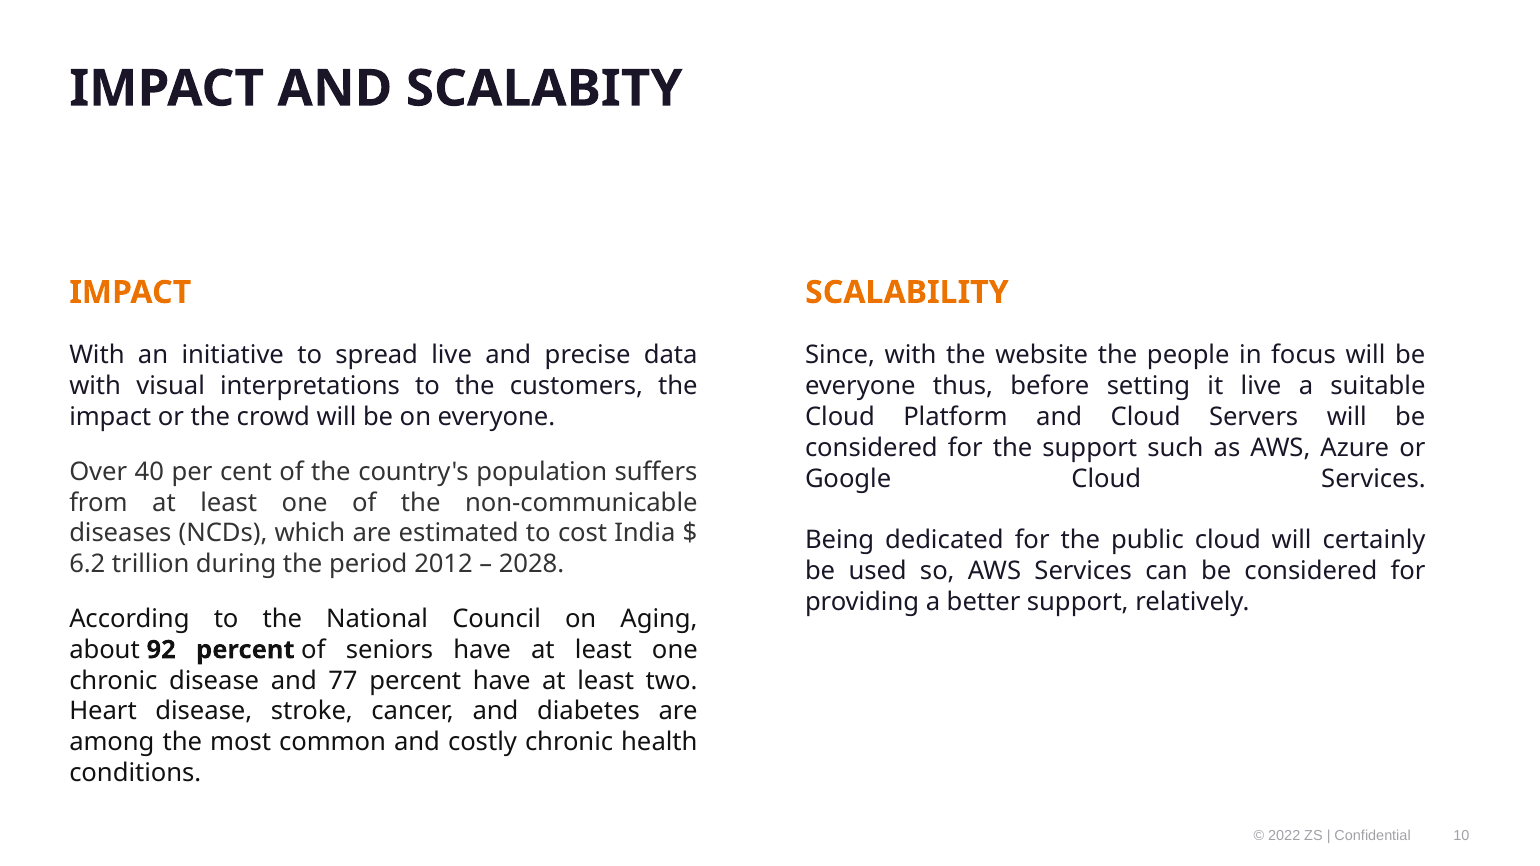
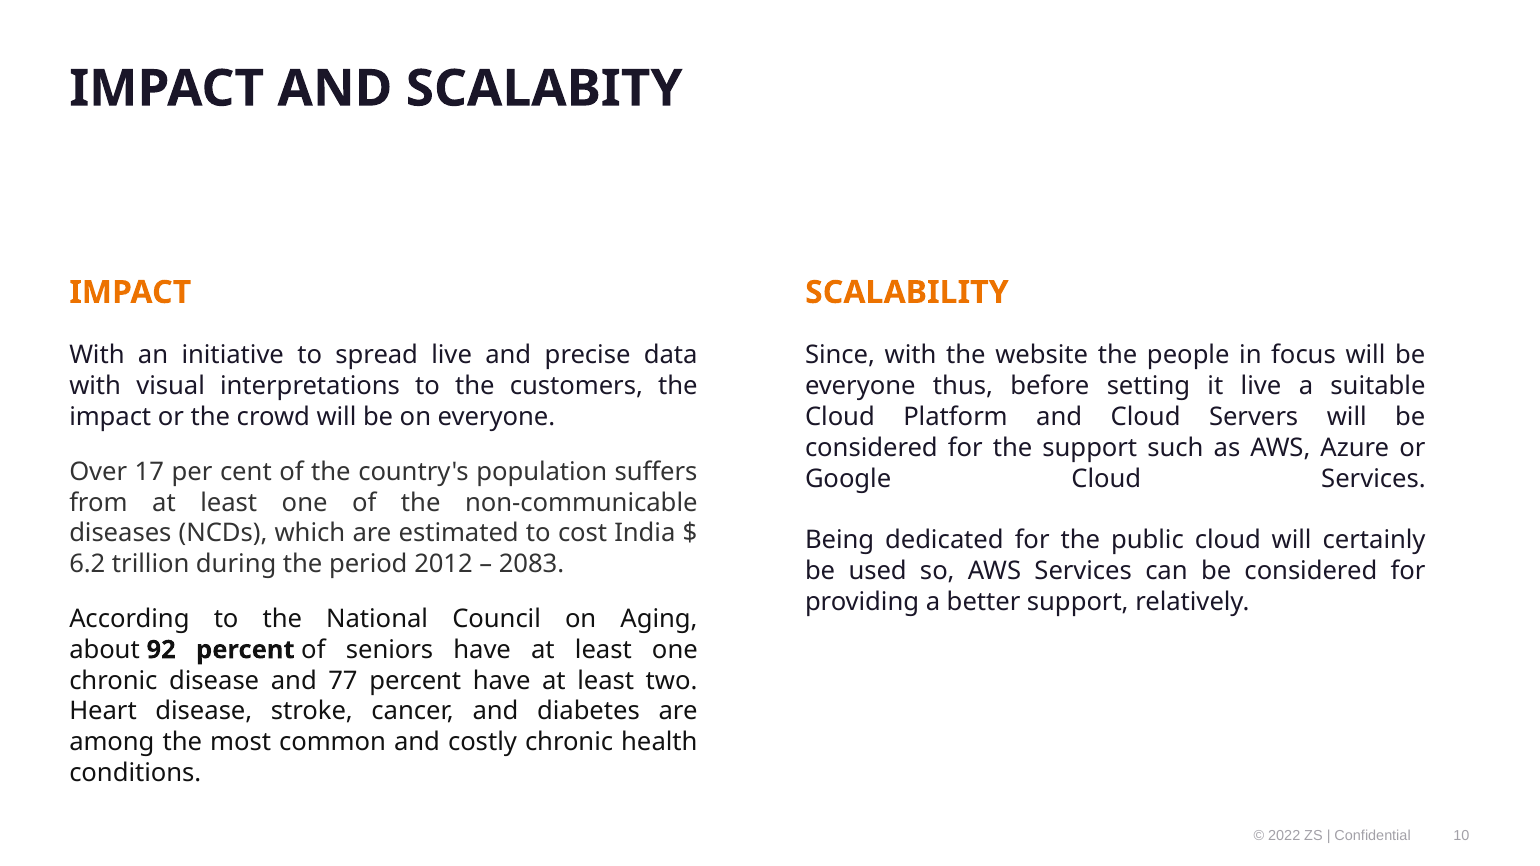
40: 40 -> 17
2028: 2028 -> 2083
